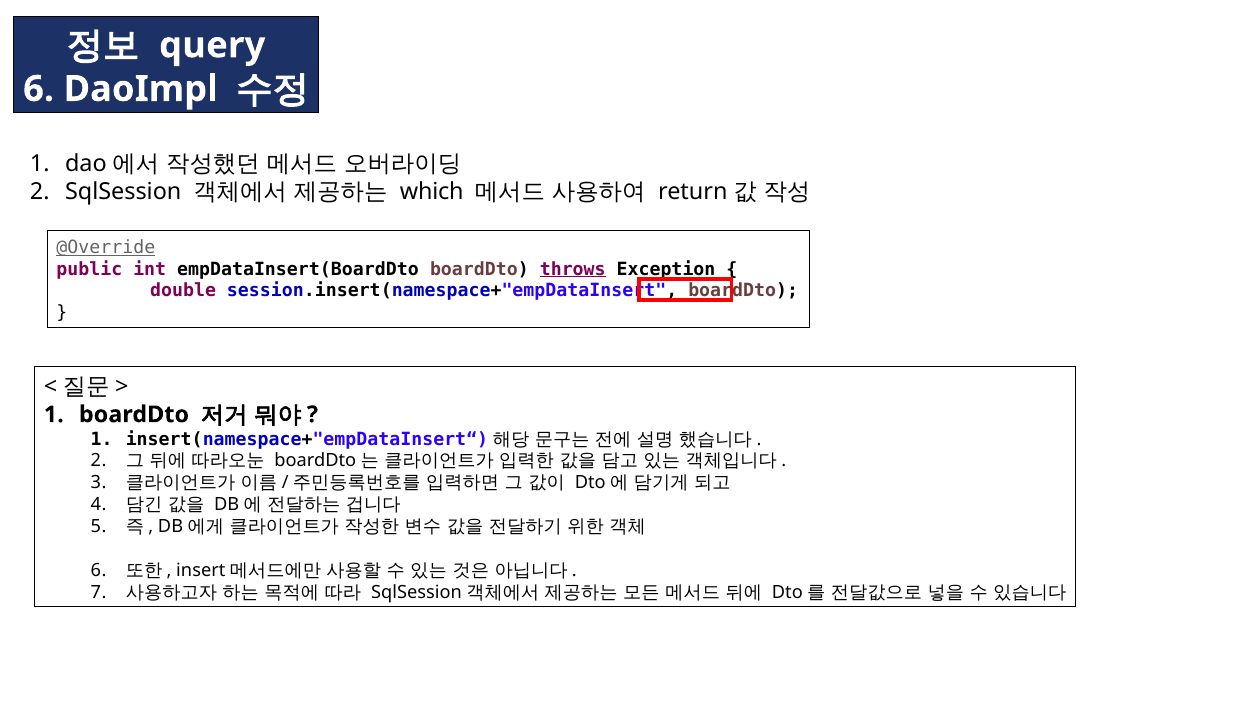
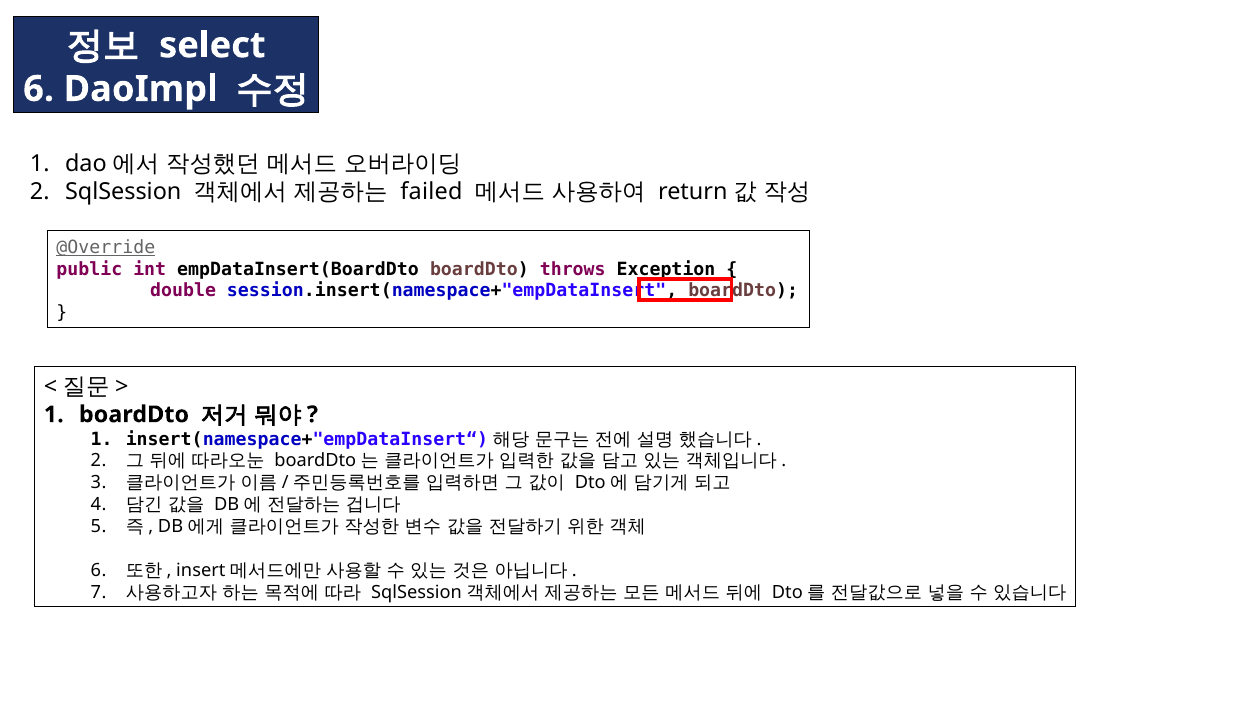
query: query -> select
which: which -> failed
throws underline: present -> none
